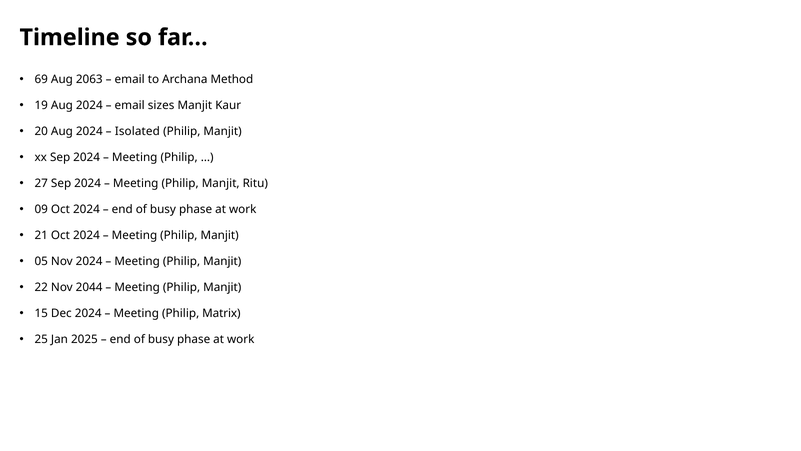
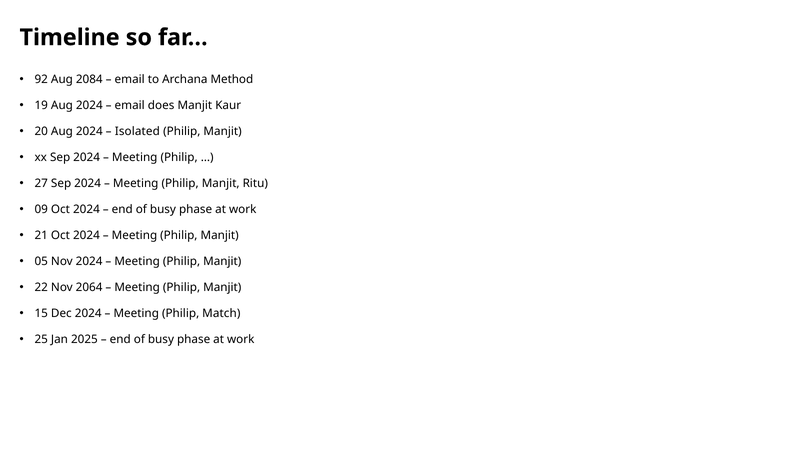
69: 69 -> 92
2063: 2063 -> 2084
sizes: sizes -> does
2044: 2044 -> 2064
Matrix: Matrix -> Match
